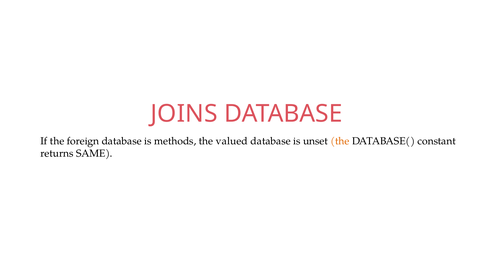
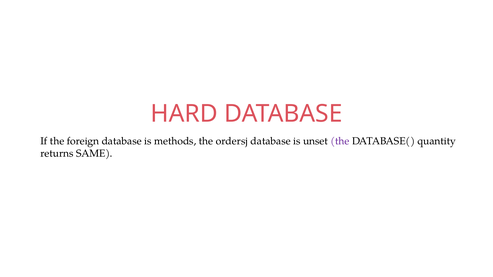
JOINS: JOINS -> HARD
valued: valued -> ordersj
the at (340, 141) colour: orange -> purple
constant: constant -> quantity
